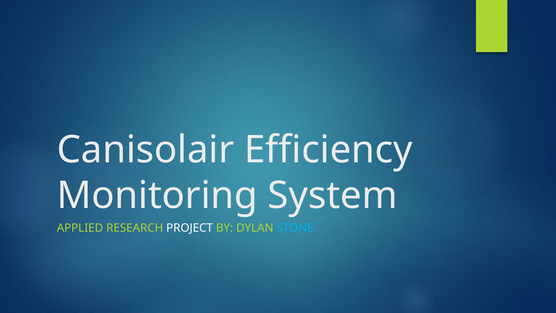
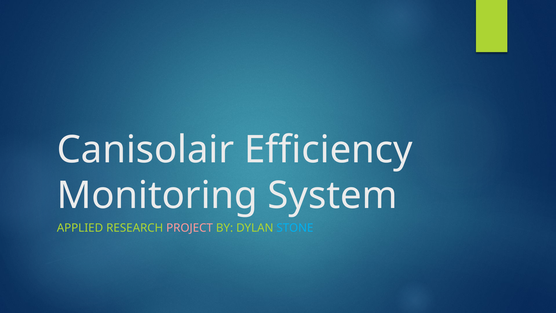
PROJECT colour: white -> pink
